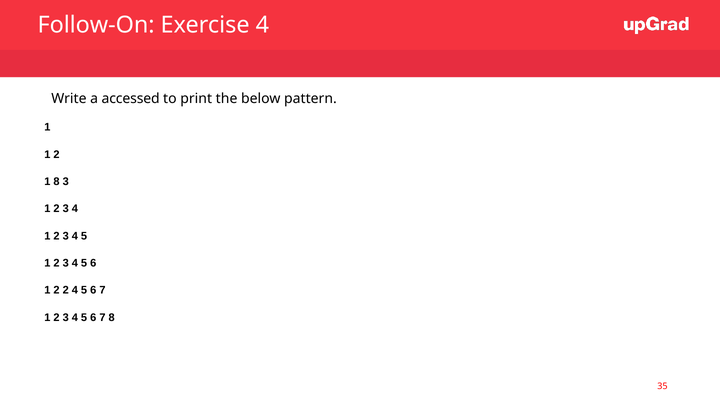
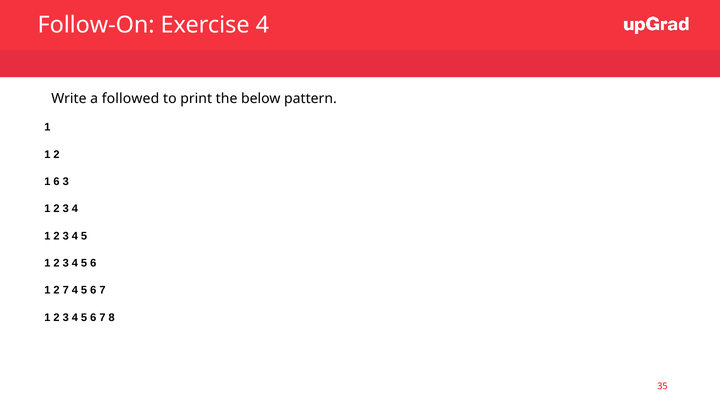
accessed: accessed -> followed
1 8: 8 -> 6
2 2: 2 -> 7
